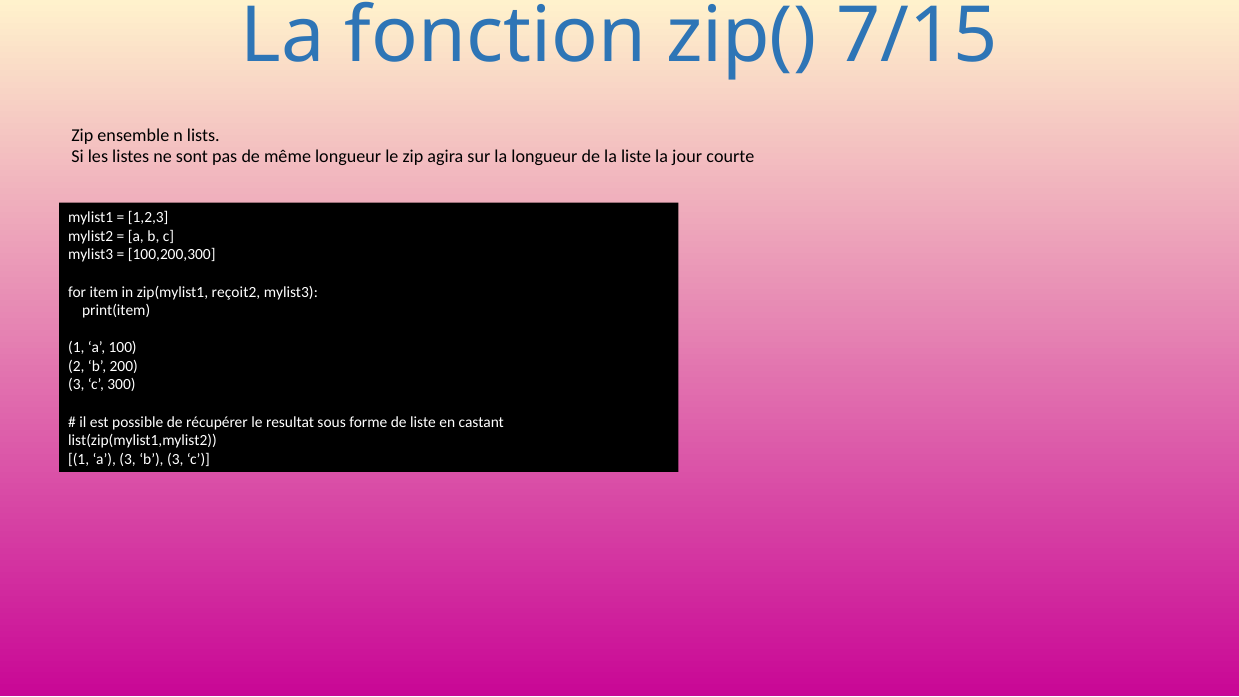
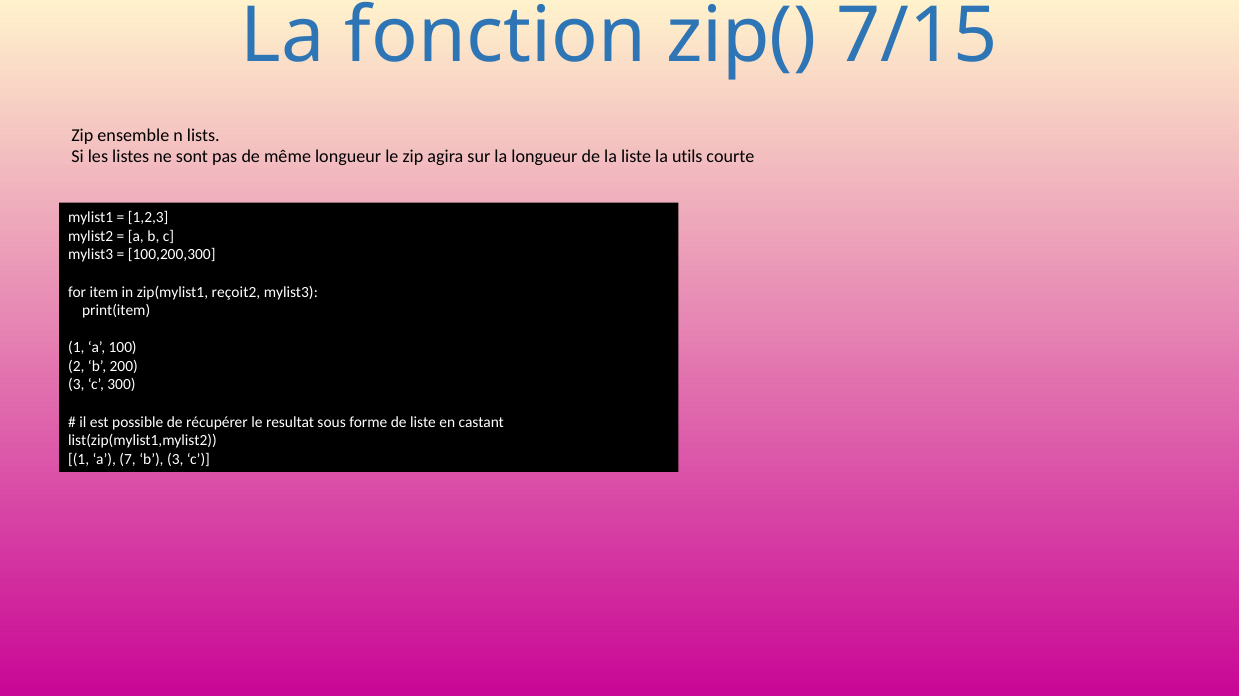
jour: jour -> utils
a 3: 3 -> 7
